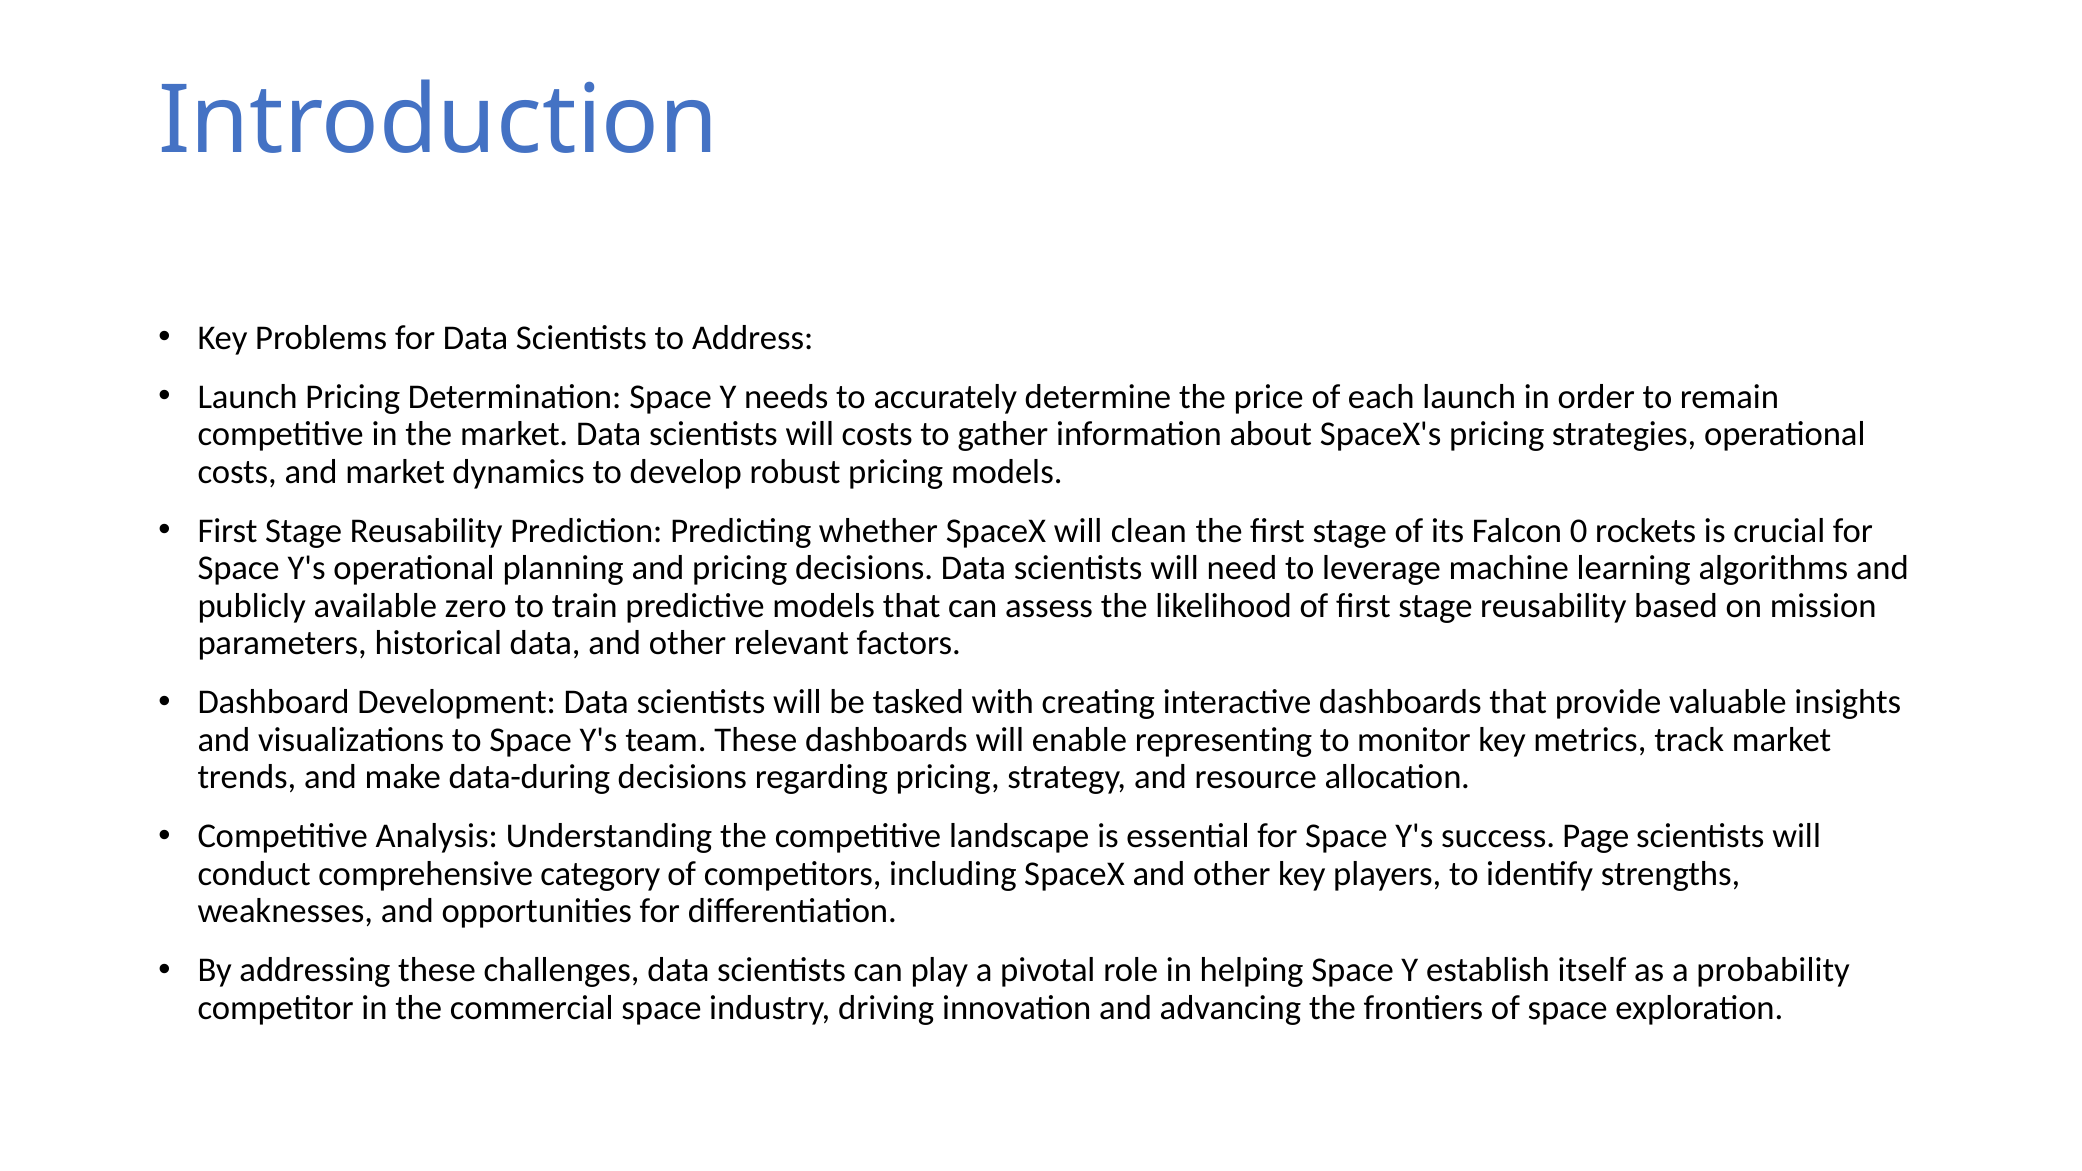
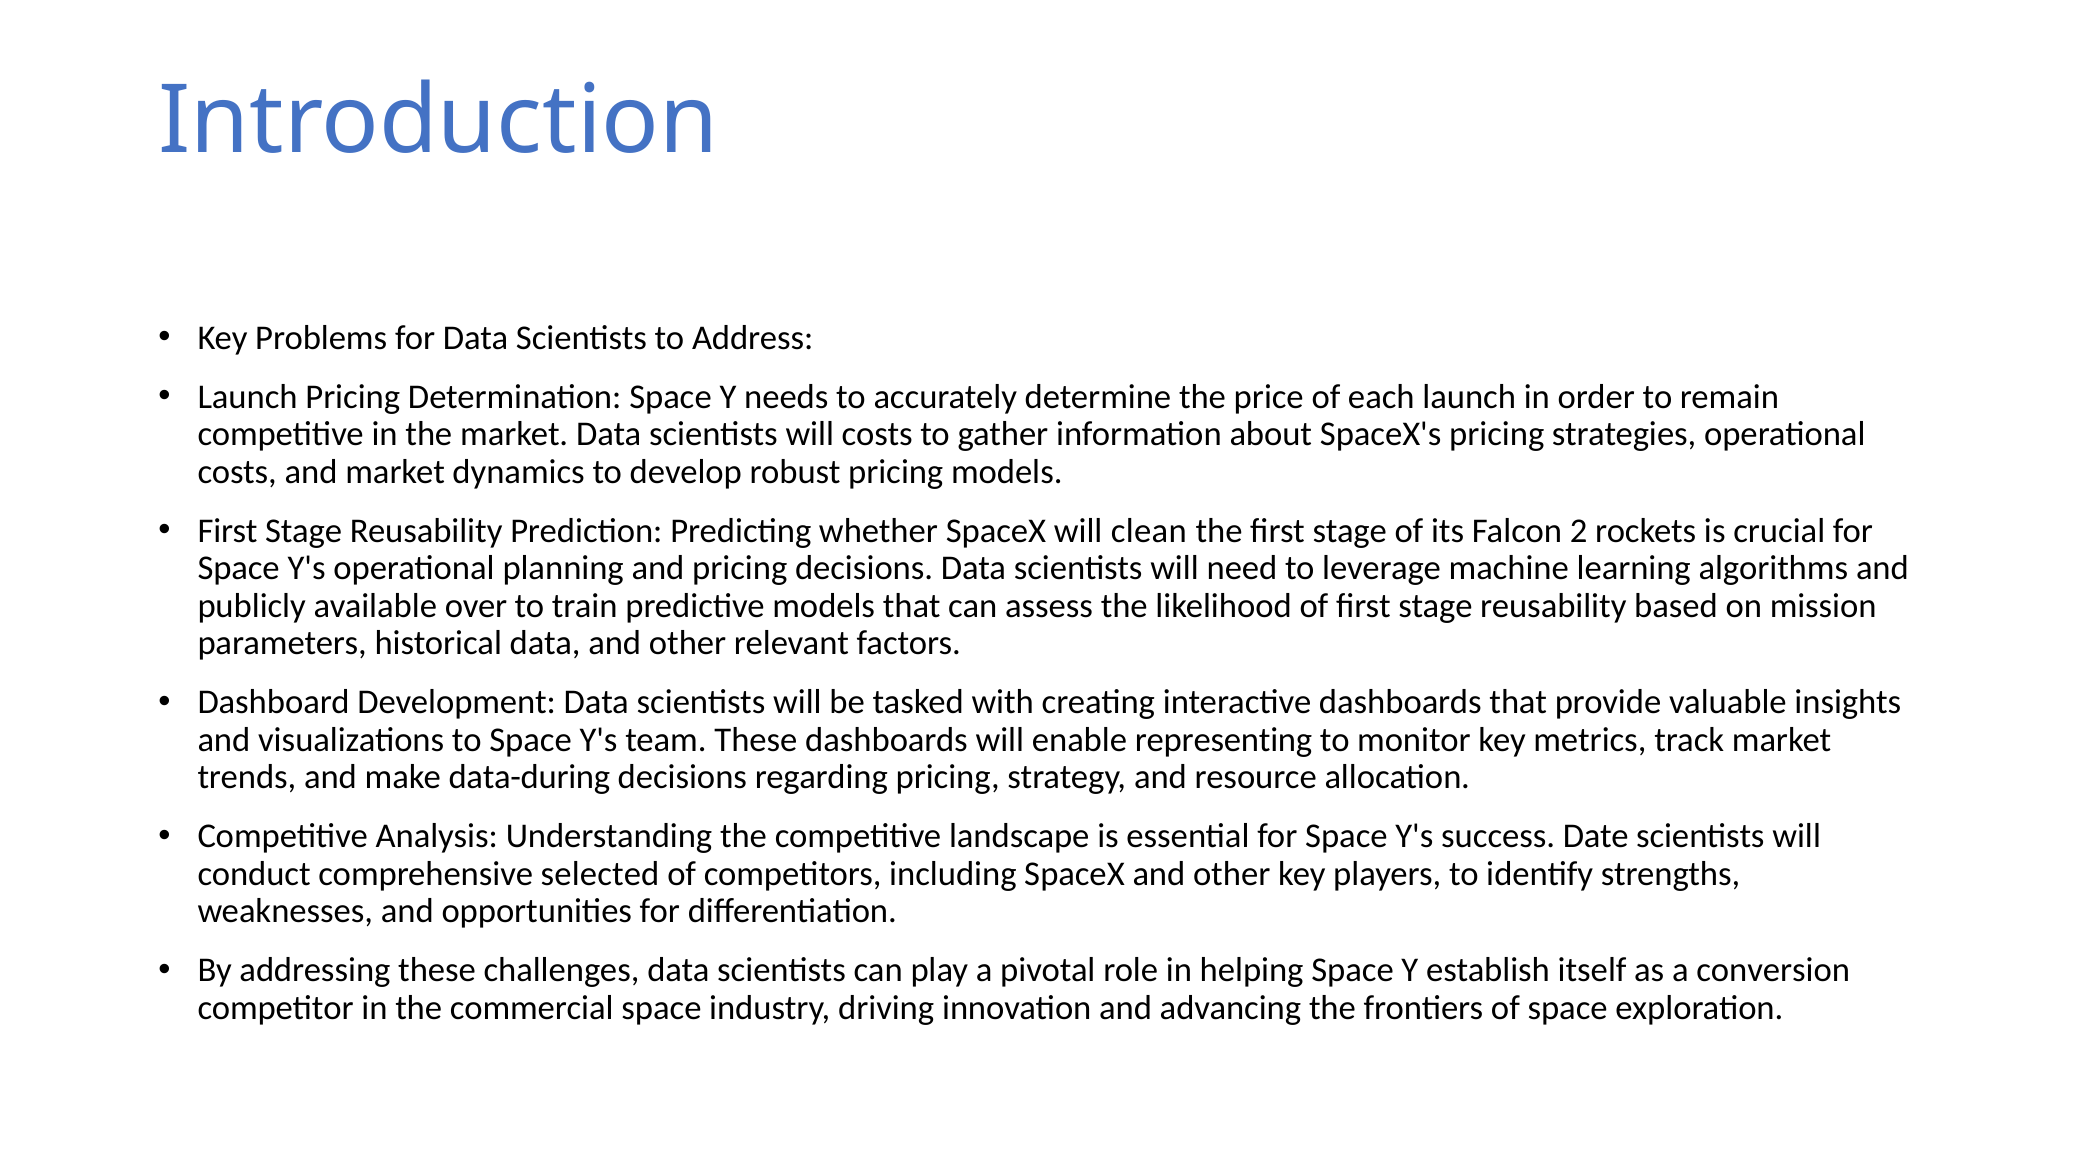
0: 0 -> 2
zero: zero -> over
Page: Page -> Date
category: category -> selected
probability: probability -> conversion
